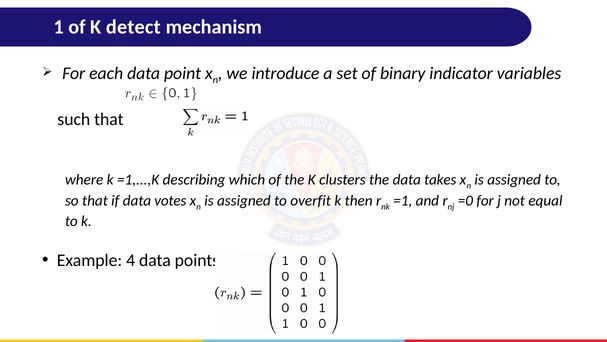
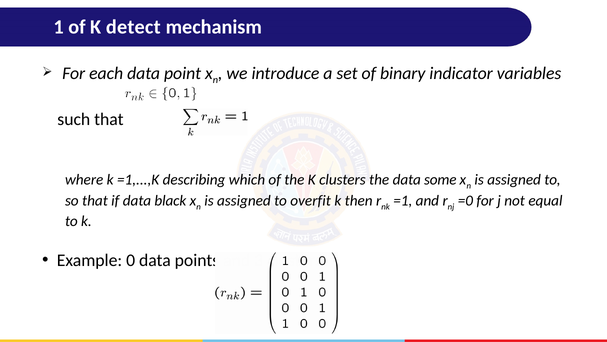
takes: takes -> some
votes: votes -> black
4: 4 -> 0
